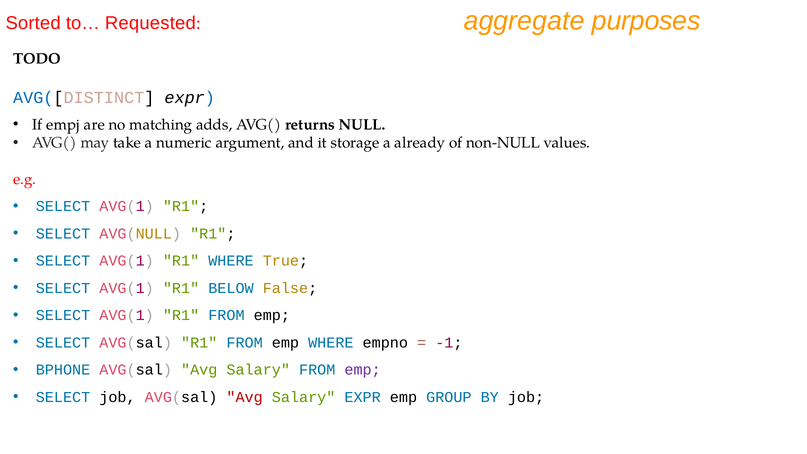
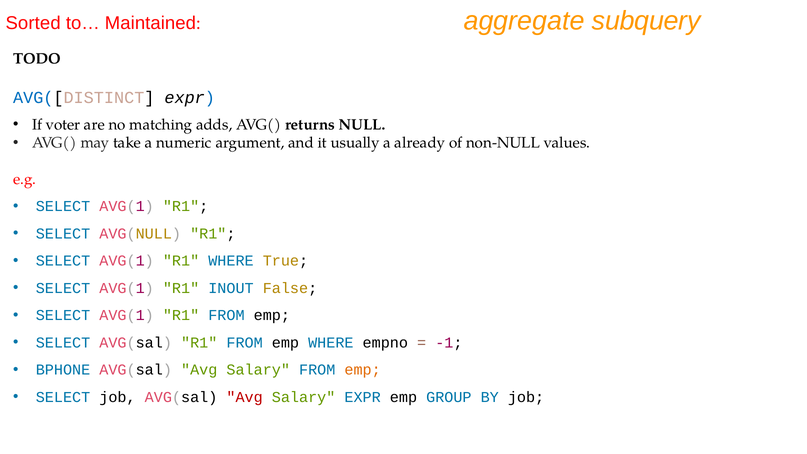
Requested: Requested -> Maintained
purposes: purposes -> subquery
empj: empj -> voter
storage: storage -> usually
BELOW: BELOW -> INOUT
emp at (363, 370) colour: purple -> orange
